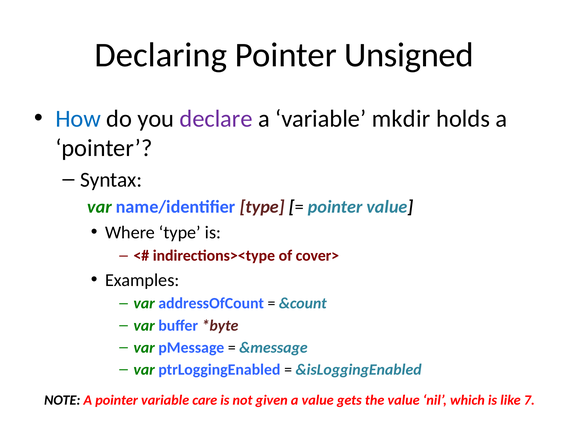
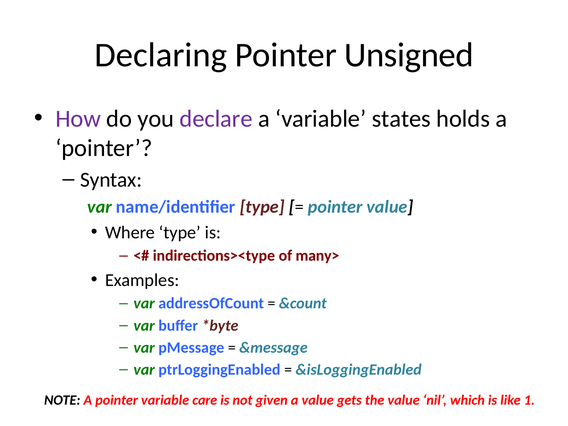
How colour: blue -> purple
mkdir: mkdir -> states
cover>: cover> -> many>
7: 7 -> 1
